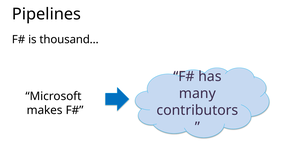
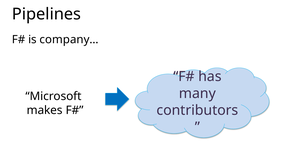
thousand…: thousand… -> company…
